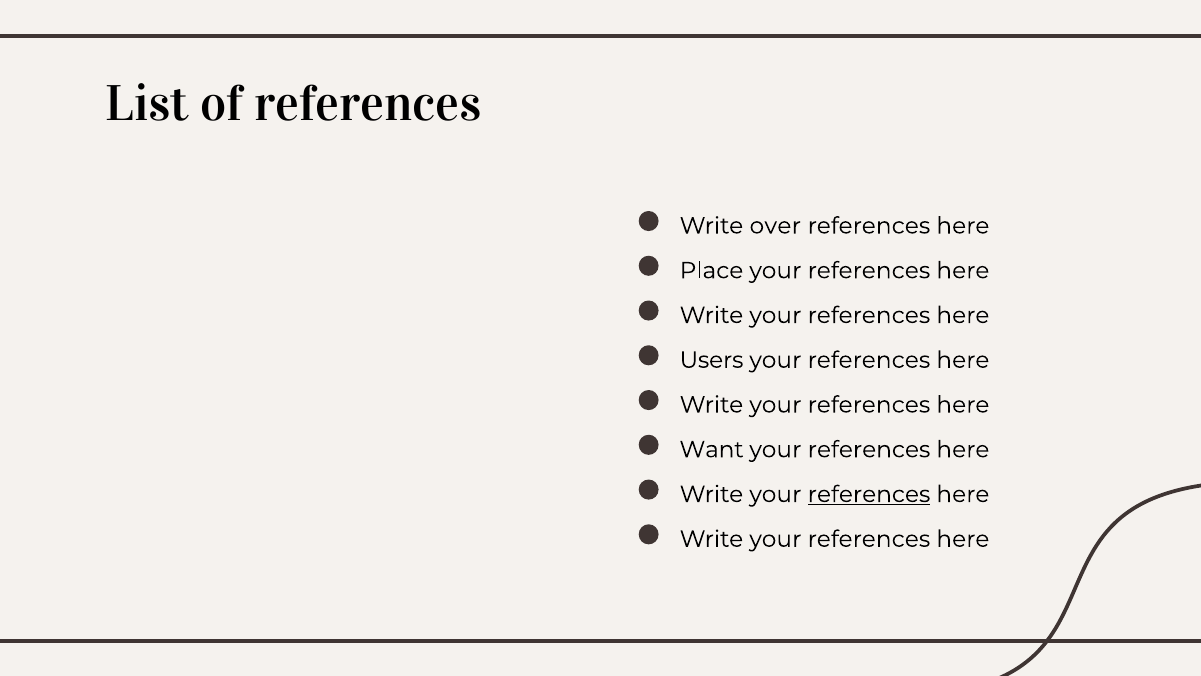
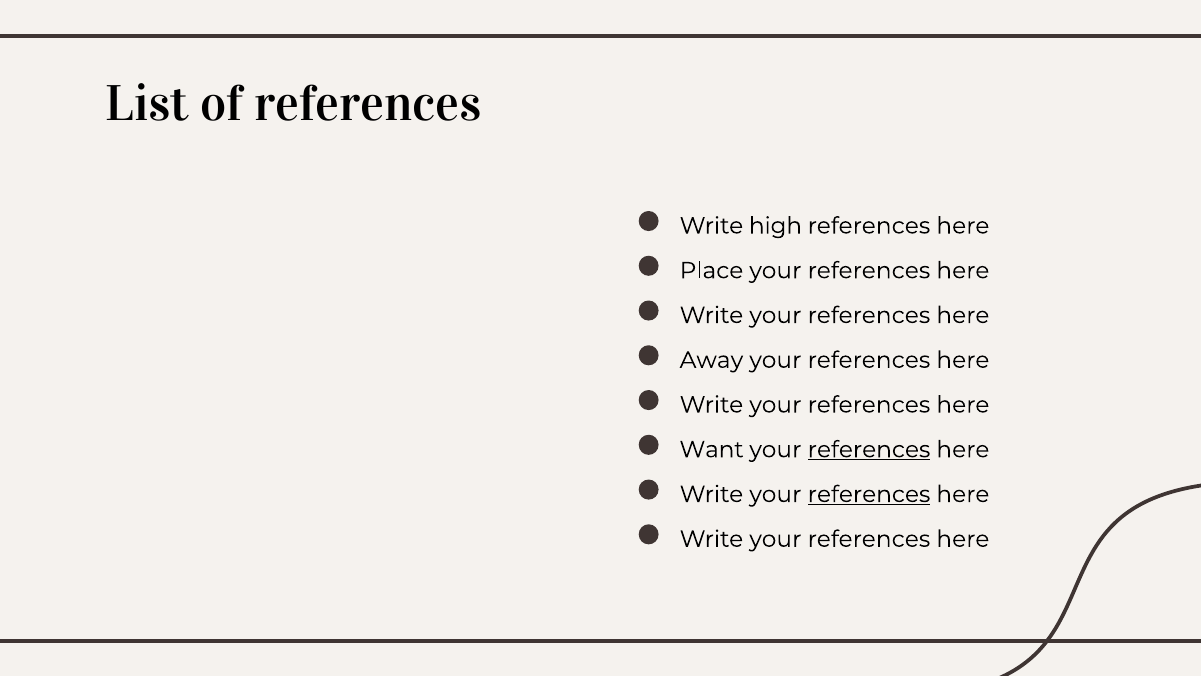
over: over -> high
Users: Users -> Away
references at (869, 449) underline: none -> present
